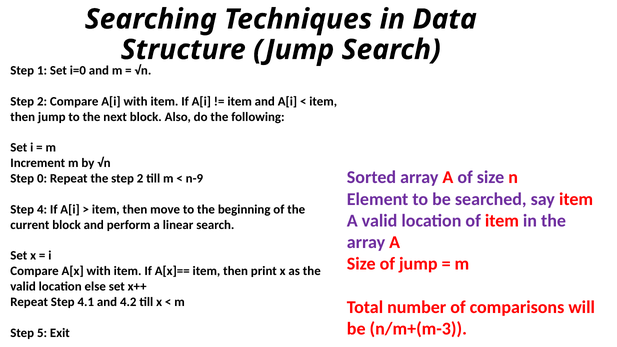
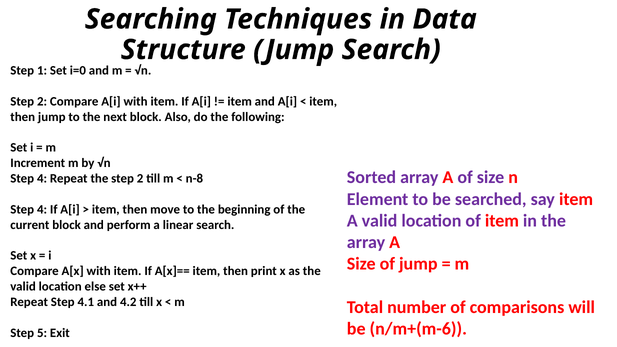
0 at (42, 179): 0 -> 4
n-9: n-9 -> n-8
n/m+(m-3: n/m+(m-3 -> n/m+(m-6
